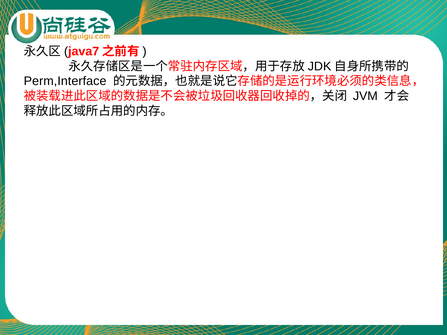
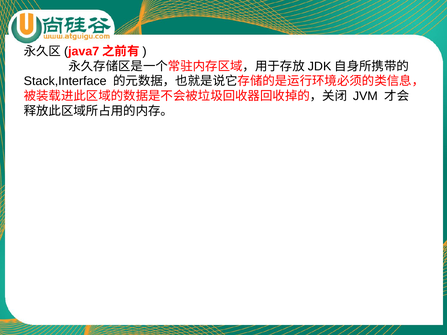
Perm,Interface: Perm,Interface -> Stack,Interface
